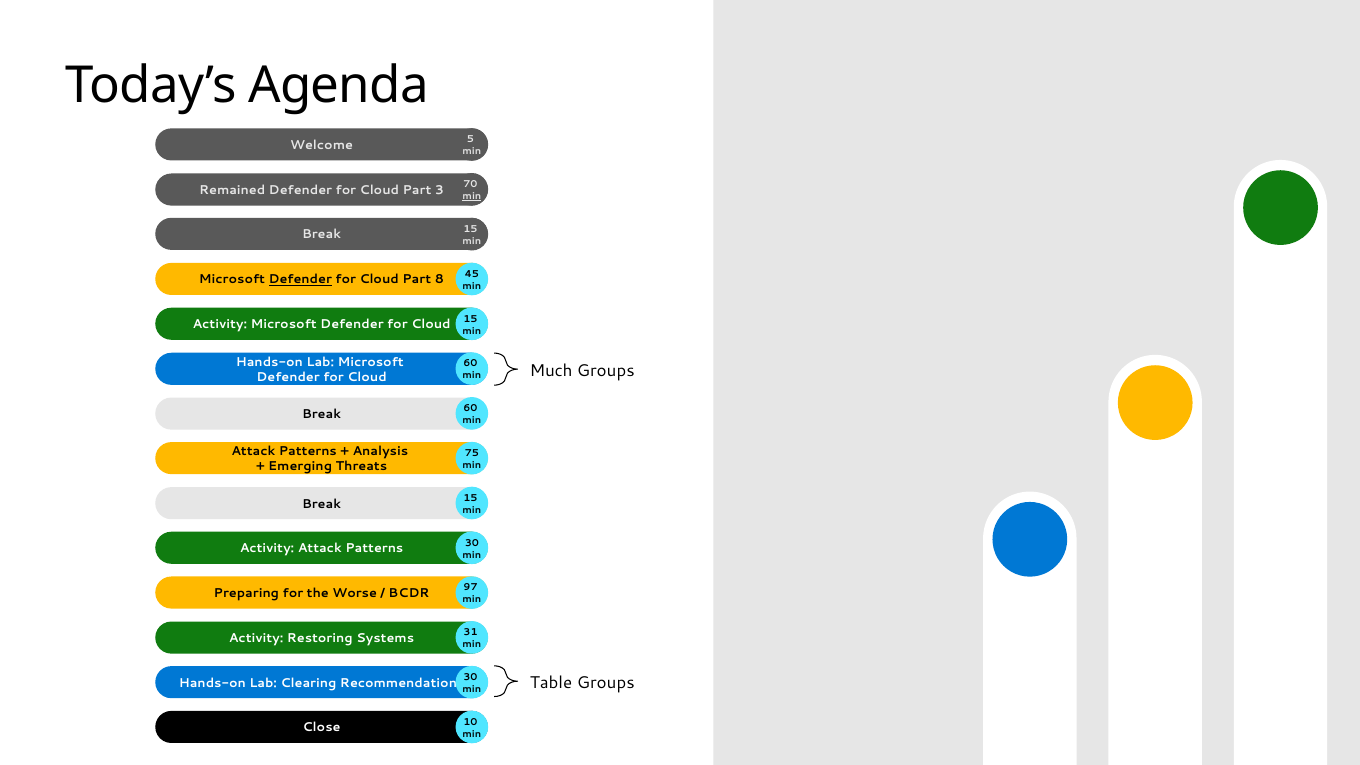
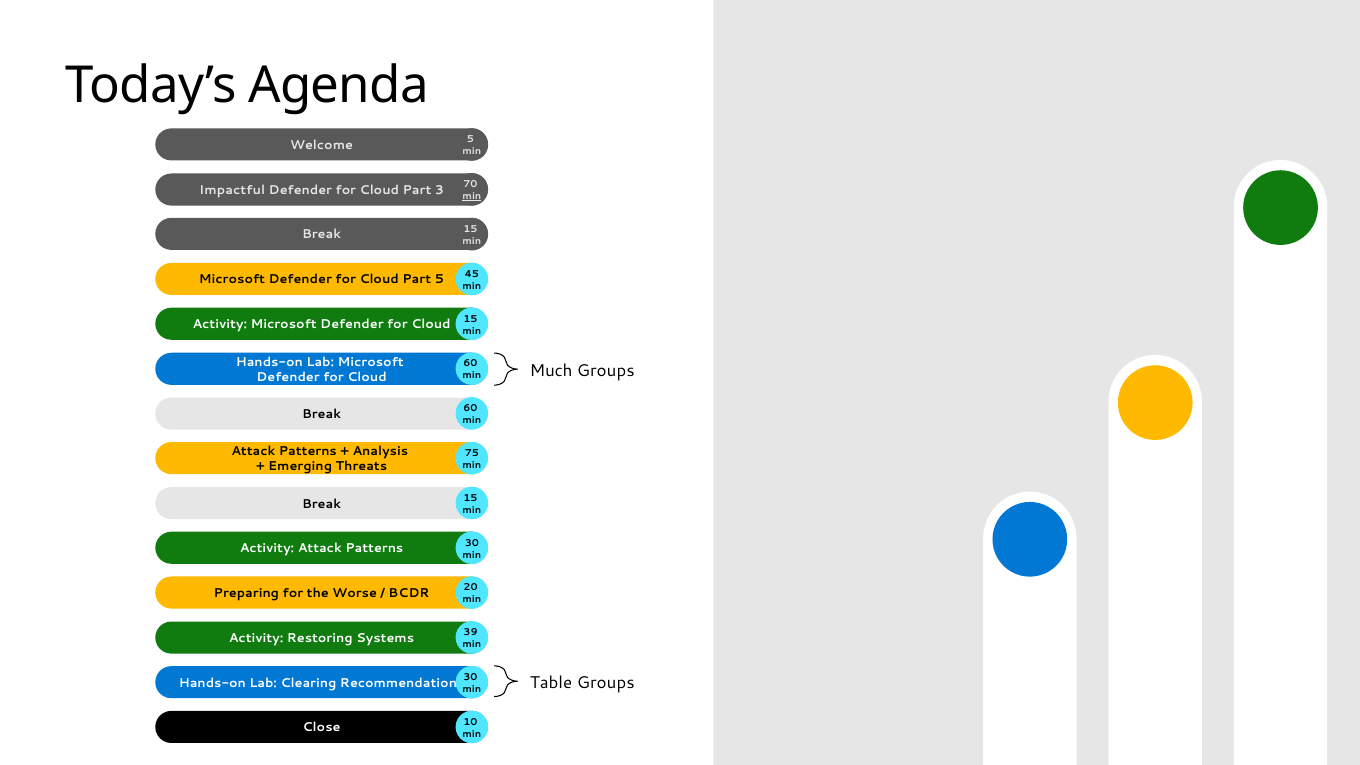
Remained: Remained -> Impactful
Defender at (300, 280) underline: present -> none
Part 8: 8 -> 5
97: 97 -> 20
31: 31 -> 39
